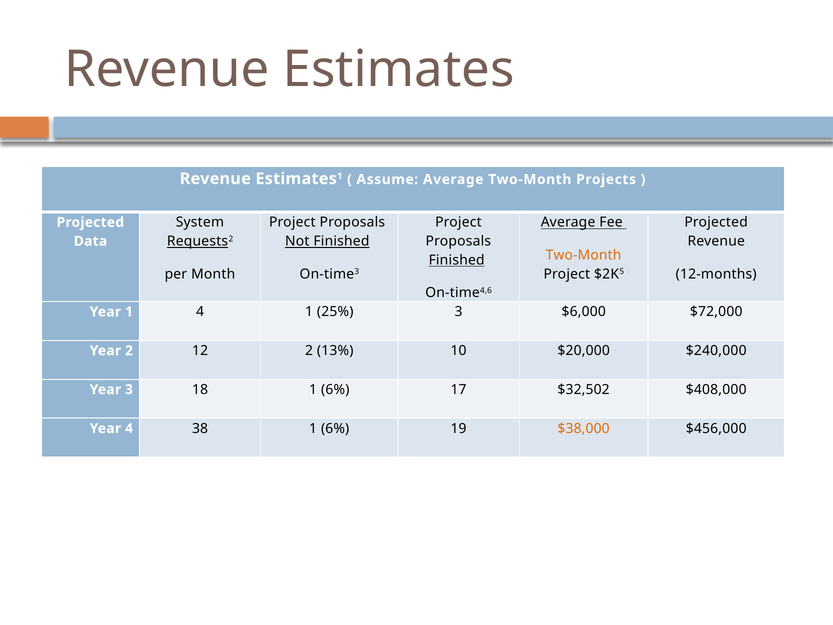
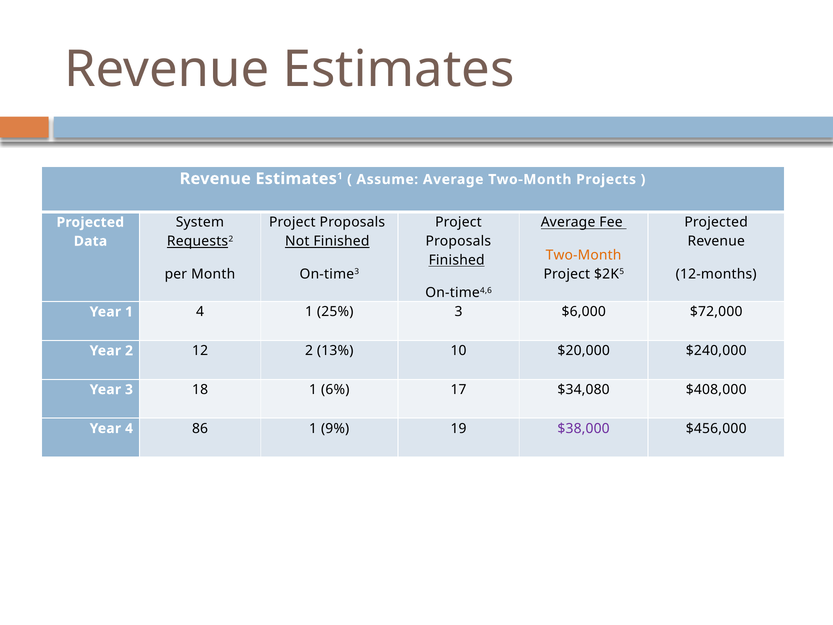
$32,502: $32,502 -> $34,080
38: 38 -> 86
6% at (335, 428): 6% -> 9%
$38,000 colour: orange -> purple
